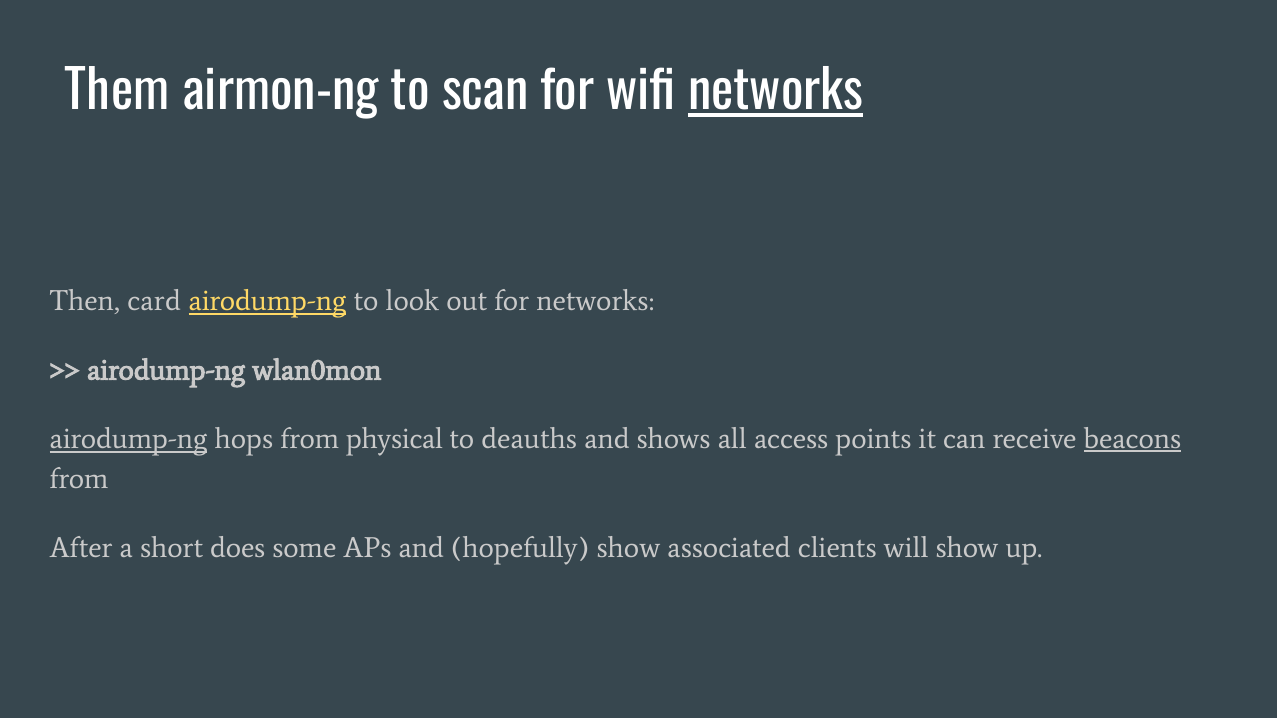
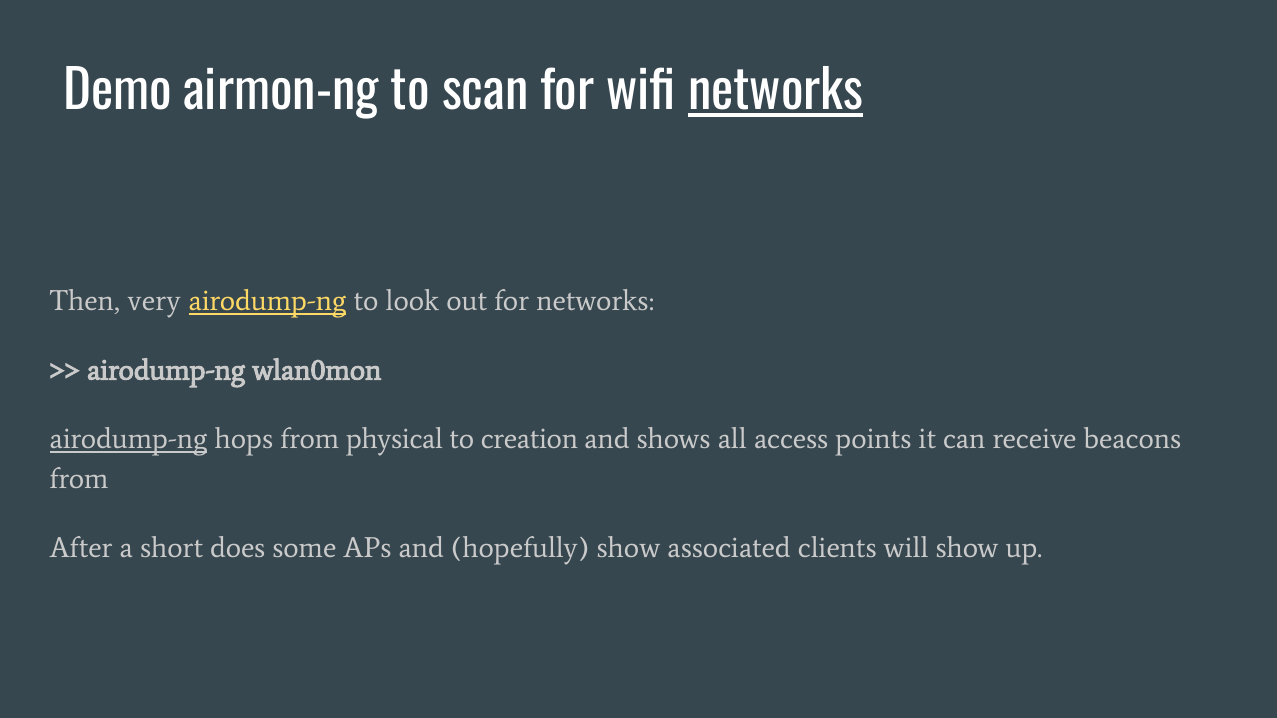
Them: Them -> Demo
card: card -> very
deauths: deauths -> creation
beacons underline: present -> none
